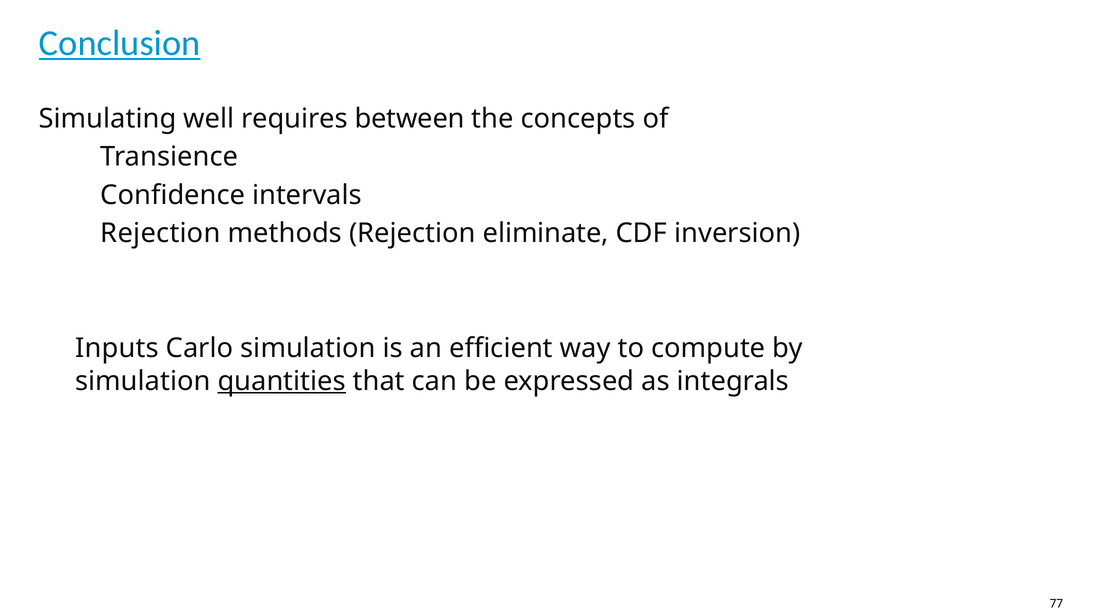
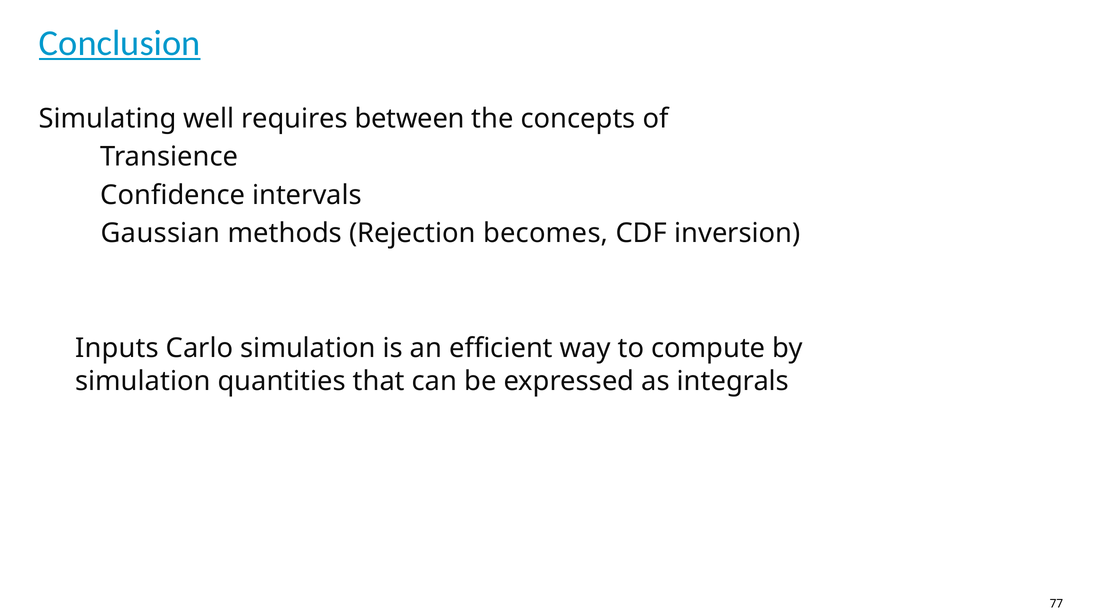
Rejection at (161, 233): Rejection -> Gaussian
eliminate: eliminate -> becomes
quantities underline: present -> none
